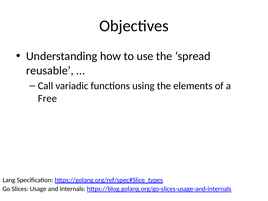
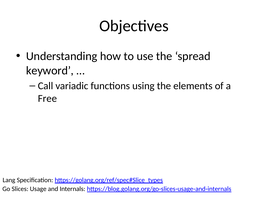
reusable: reusable -> keyword
